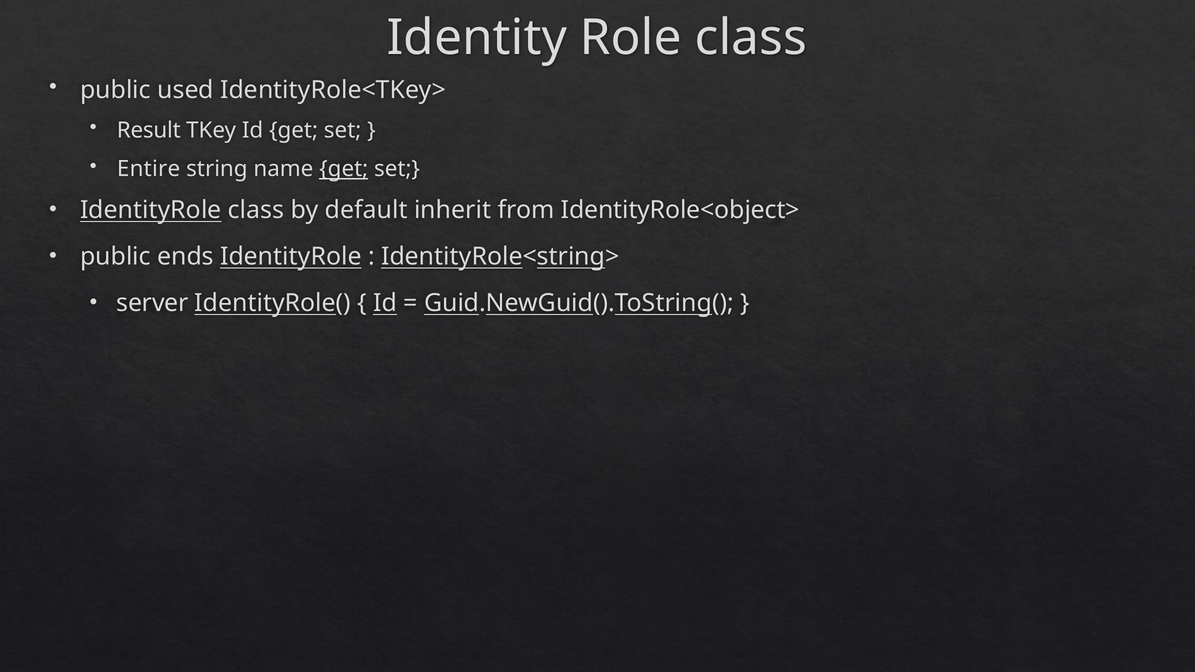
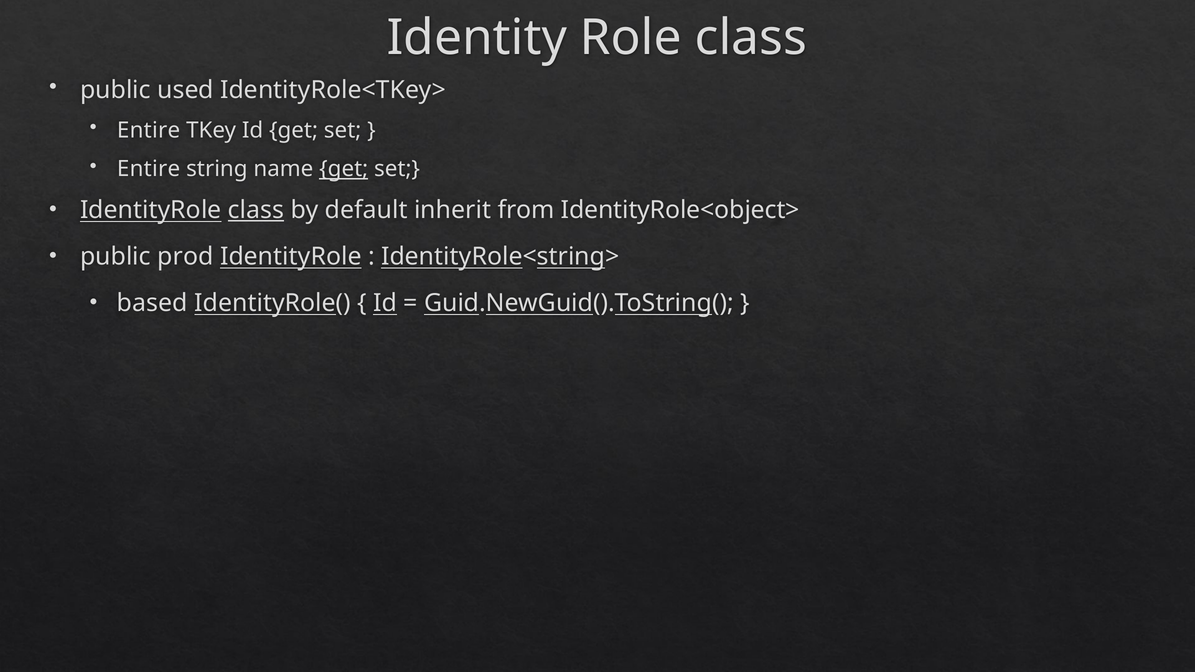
Result at (149, 130): Result -> Entire
class at (256, 210) underline: none -> present
ends: ends -> prod
server: server -> based
